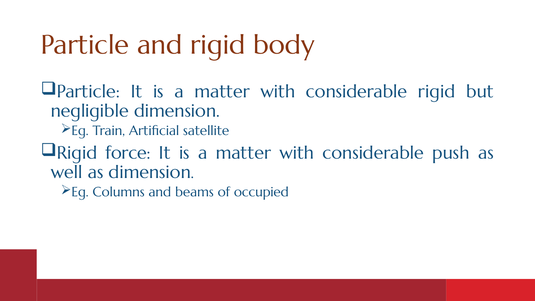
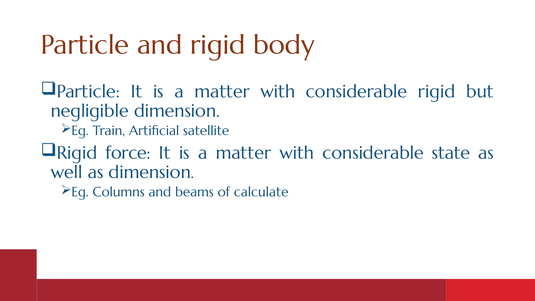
push: push -> state
occupied: occupied -> calculate
